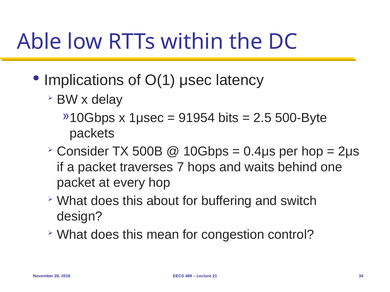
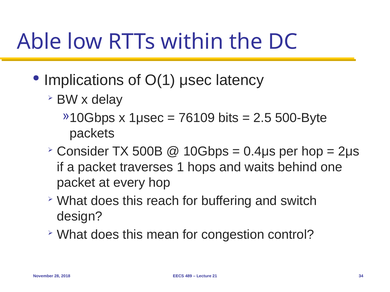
91954: 91954 -> 76109
7: 7 -> 1
about: about -> reach
